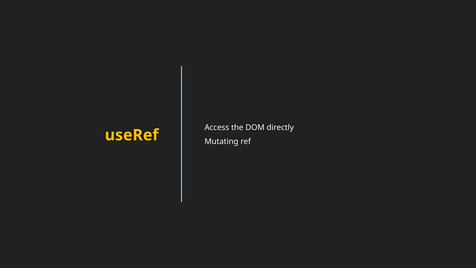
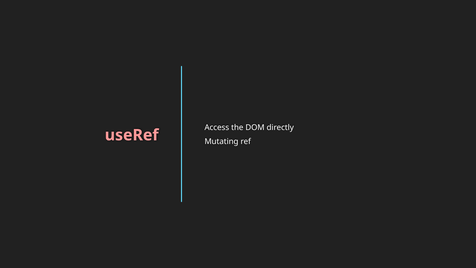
useRef colour: yellow -> pink
